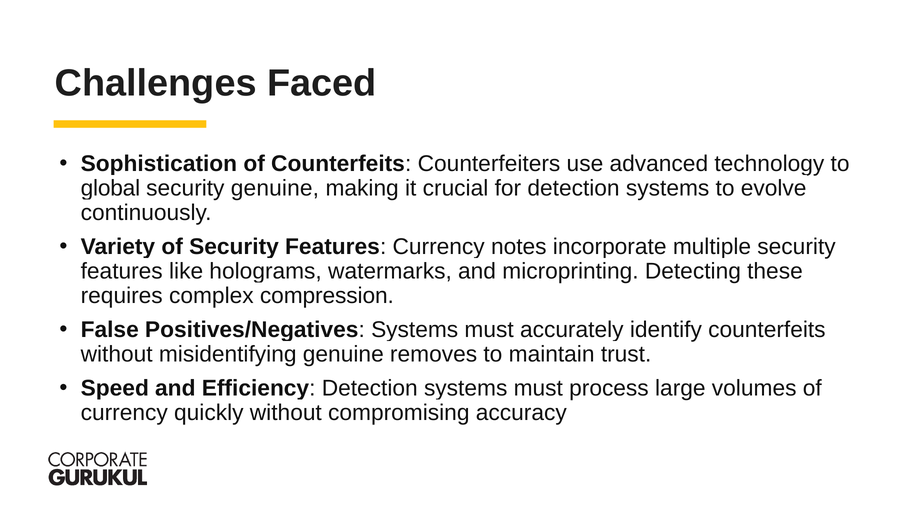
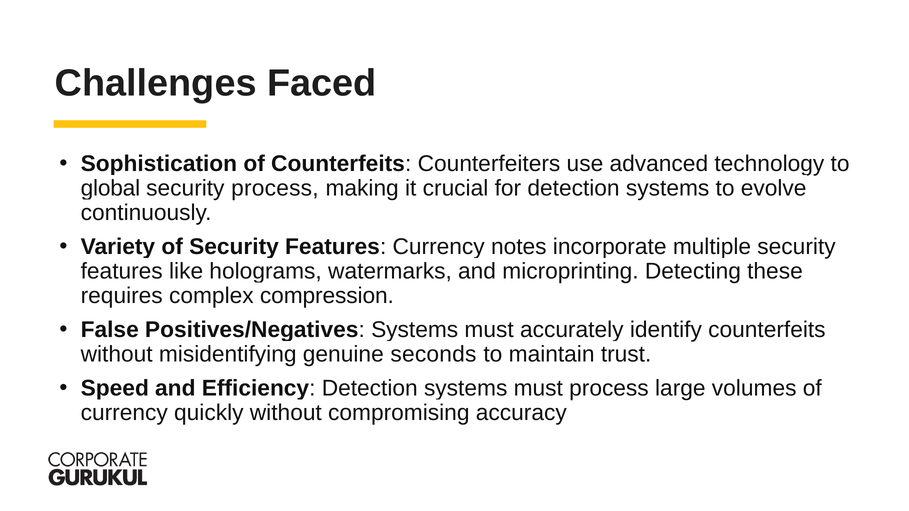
security genuine: genuine -> process
removes: removes -> seconds
